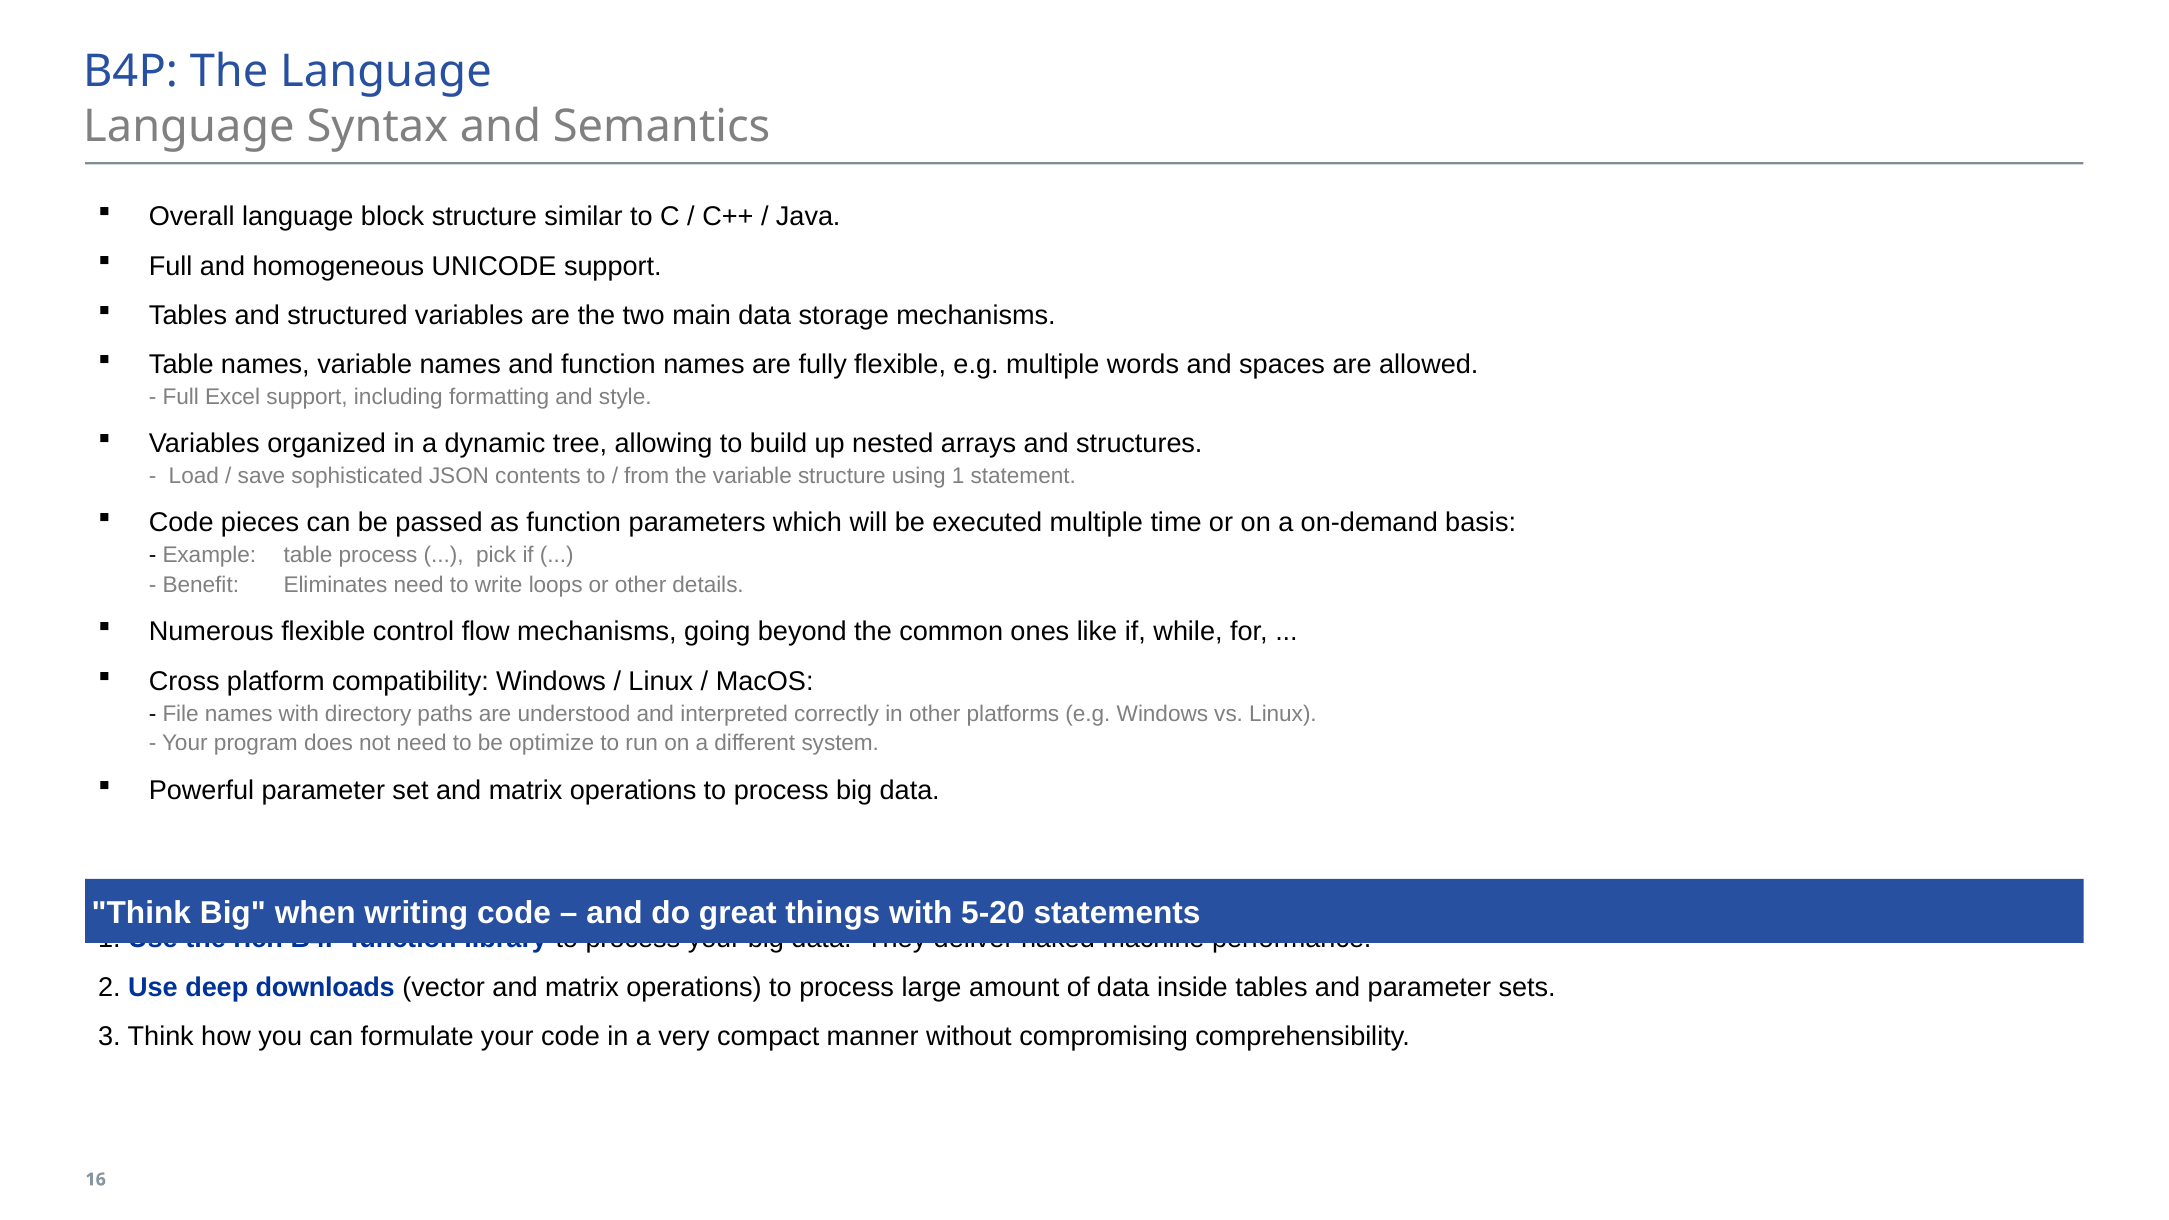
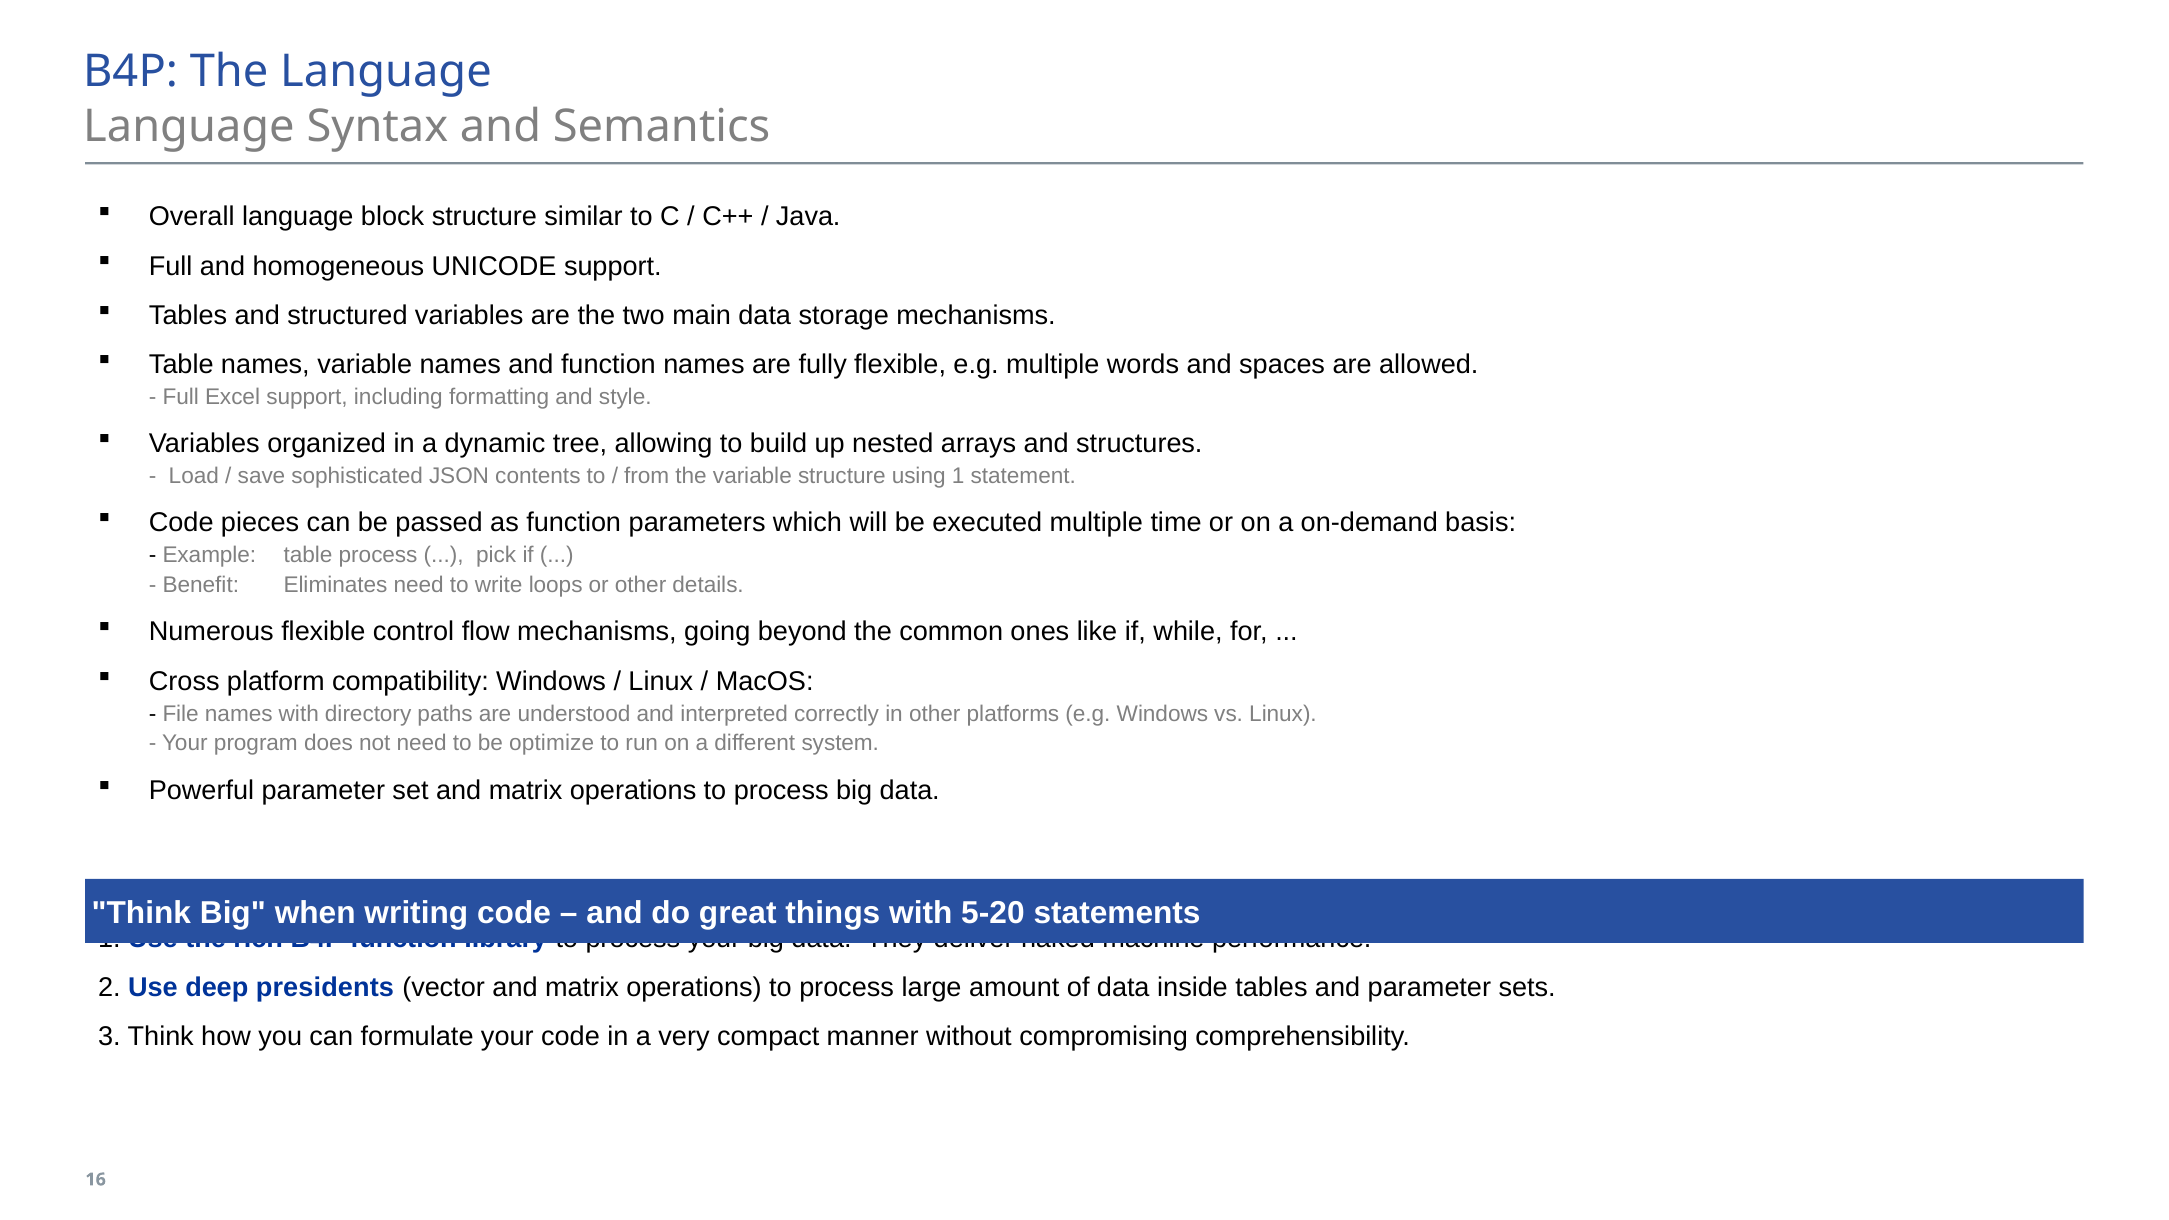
downloads: downloads -> presidents
